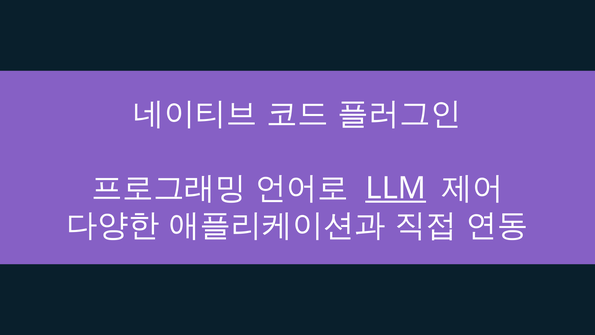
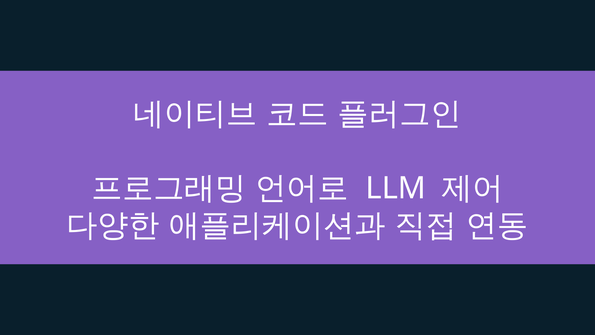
LLM underline: present -> none
